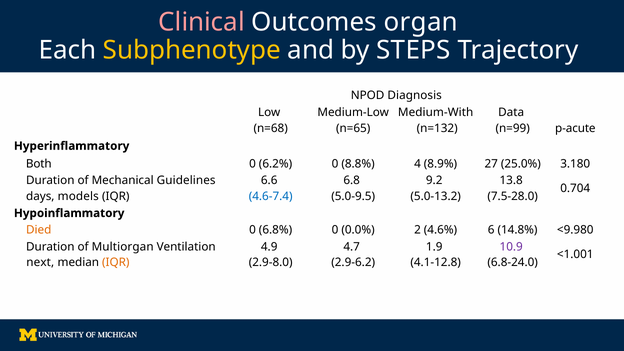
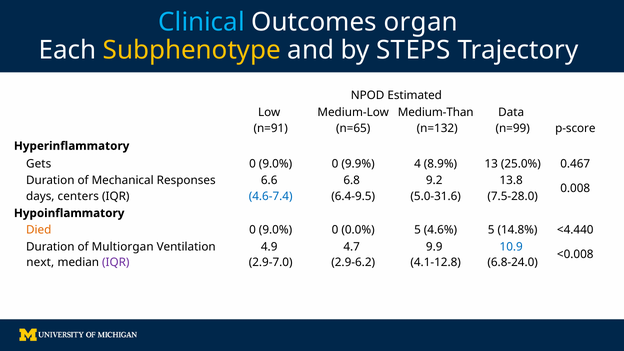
Clinical colour: pink -> light blue
Diagnosis: Diagnosis -> Estimated
Medium-With: Medium-With -> Medium-Than
n=68: n=68 -> n=91
p-acute: p-acute -> p-score
Both: Both -> Gets
6.2% at (276, 164): 6.2% -> 9.0%
8.8%: 8.8% -> 9.9%
27: 27 -> 13
3.180: 3.180 -> 0.467
Guidelines: Guidelines -> Responses
0.704: 0.704 -> 0.008
models: models -> centers
5.0-9.5: 5.0-9.5 -> 6.4-9.5
5.0-13.2: 5.0-13.2 -> 5.0-31.6
6.8% at (276, 230): 6.8% -> 9.0%
0.0% 2: 2 -> 5
4.6% 6: 6 -> 5
<9.980: <9.980 -> <4.440
1.9: 1.9 -> 9.9
10.9 colour: purple -> blue
<1.001: <1.001 -> <0.008
IQR at (116, 263) colour: orange -> purple
2.9-8.0: 2.9-8.0 -> 2.9-7.0
